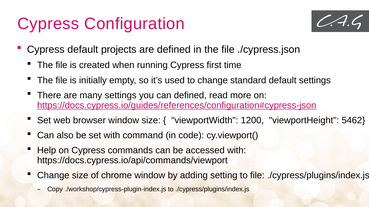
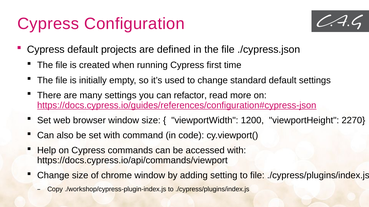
can defined: defined -> refactor
5462: 5462 -> 2270
